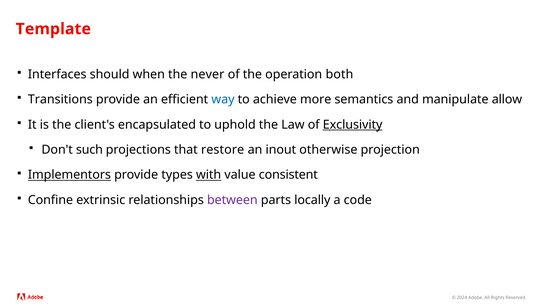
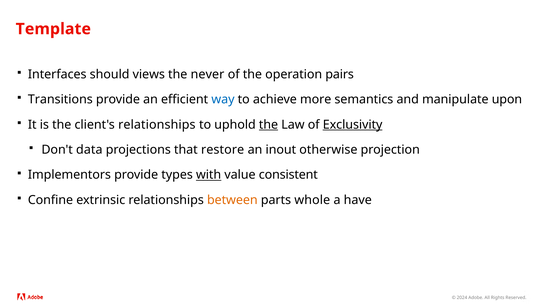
when: when -> views
both: both -> pairs
allow: allow -> upon
client's encapsulated: encapsulated -> relationships
the at (269, 124) underline: none -> present
such: such -> data
Implementors underline: present -> none
between colour: purple -> orange
locally: locally -> whole
code: code -> have
